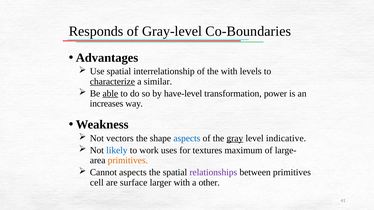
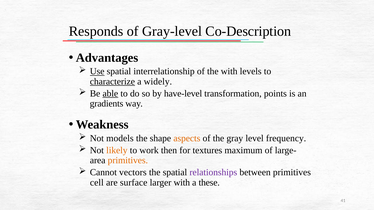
Co-Boundaries: Co-Boundaries -> Co-Description
Use underline: none -> present
similar: similar -> widely
power: power -> points
increases: increases -> gradients
vectors: vectors -> models
aspects at (187, 138) colour: blue -> orange
gray underline: present -> none
indicative: indicative -> frequency
likely colour: blue -> orange
uses: uses -> then
Cannot aspects: aspects -> vectors
other: other -> these
